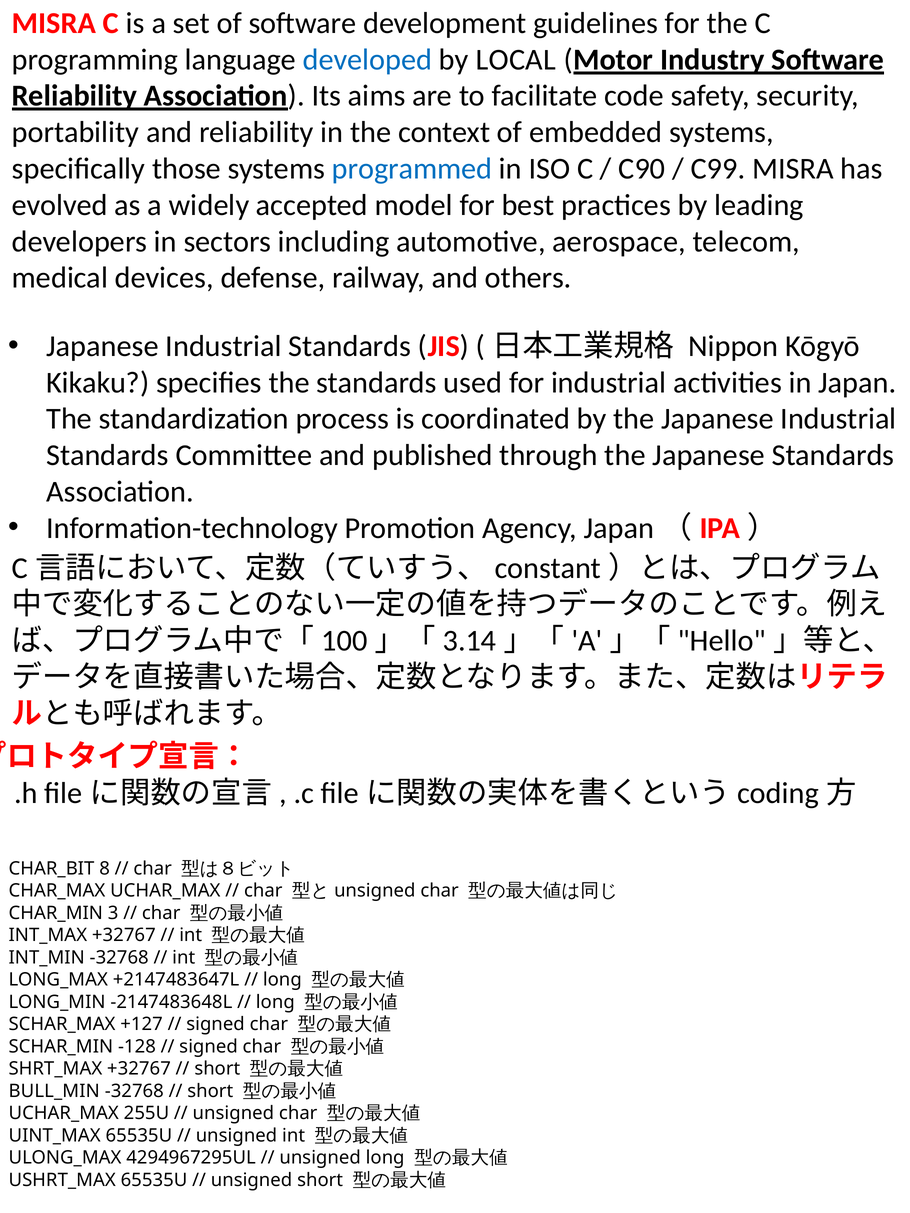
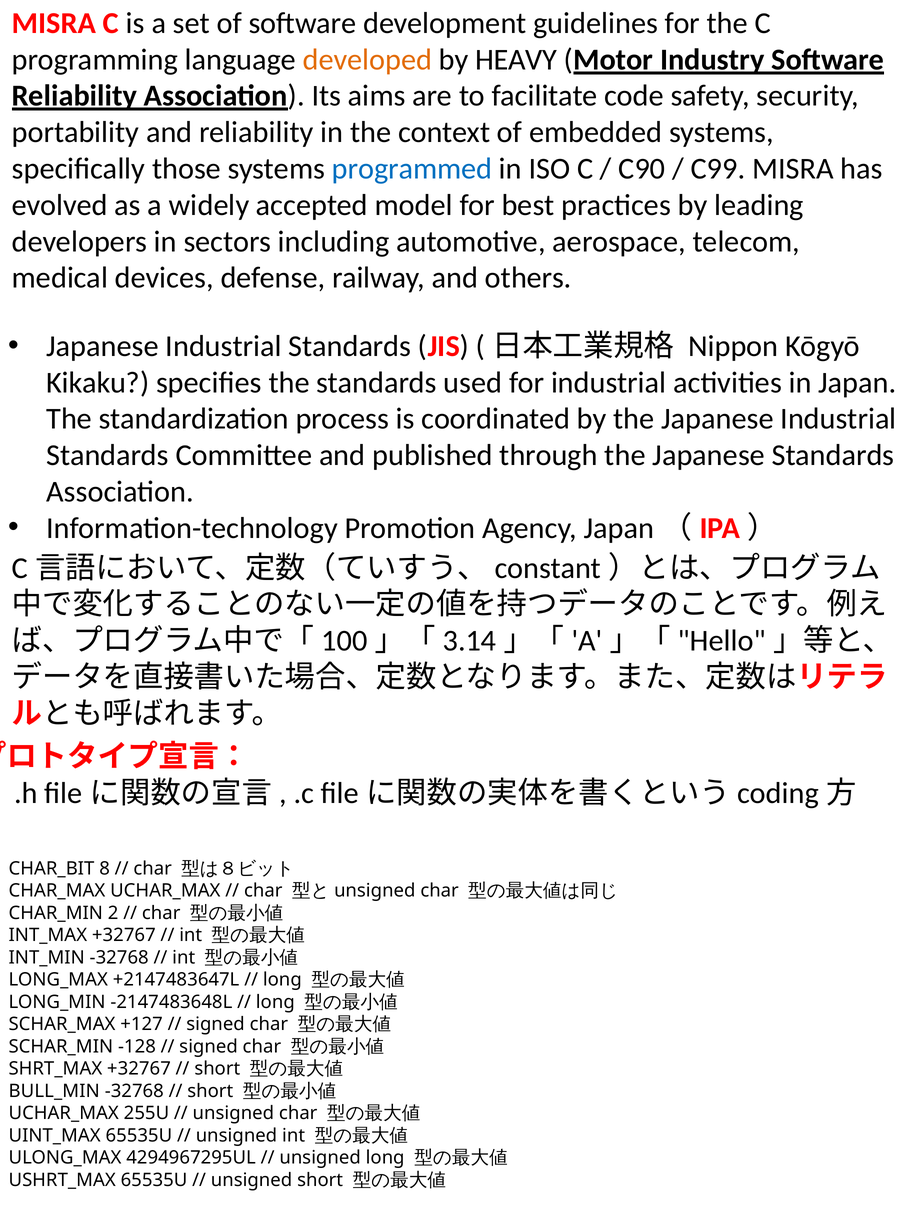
developed colour: blue -> orange
LOCAL: LOCAL -> HEAVY
3: 3 -> 2
